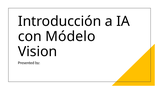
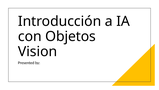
Módelo: Módelo -> Objetos
